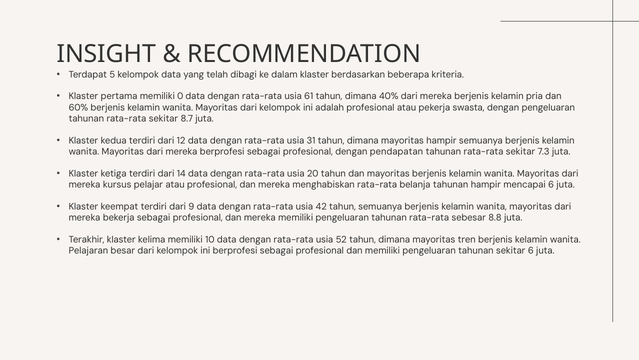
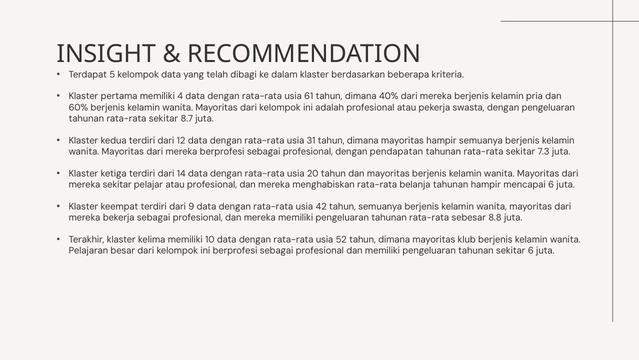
0: 0 -> 4
mereka kursus: kursus -> sekitar
tren: tren -> klub
